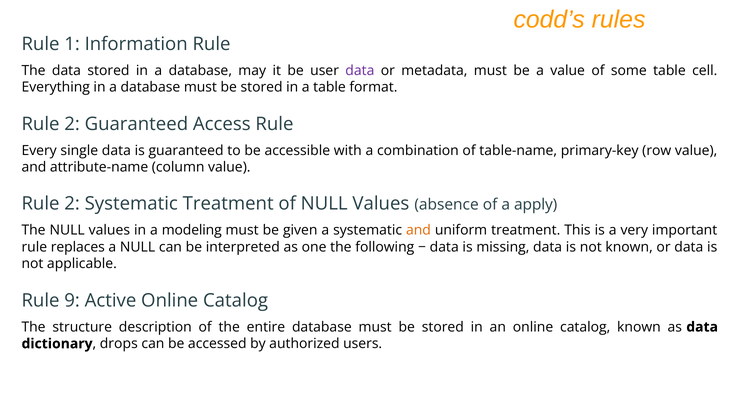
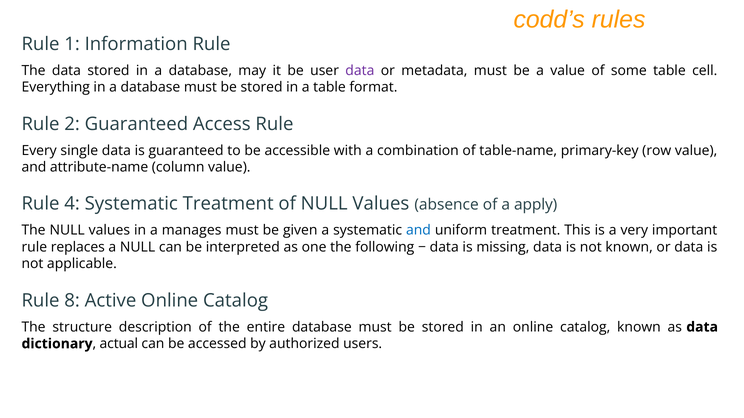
2 at (72, 204): 2 -> 4
modeling: modeling -> manages
and at (418, 231) colour: orange -> blue
9: 9 -> 8
drops: drops -> actual
